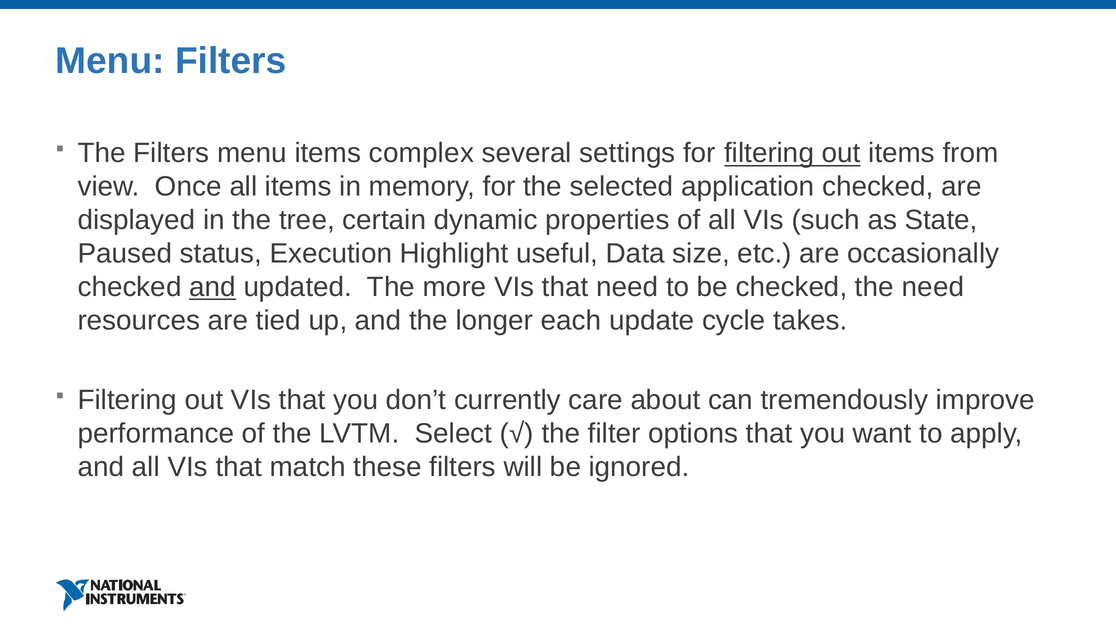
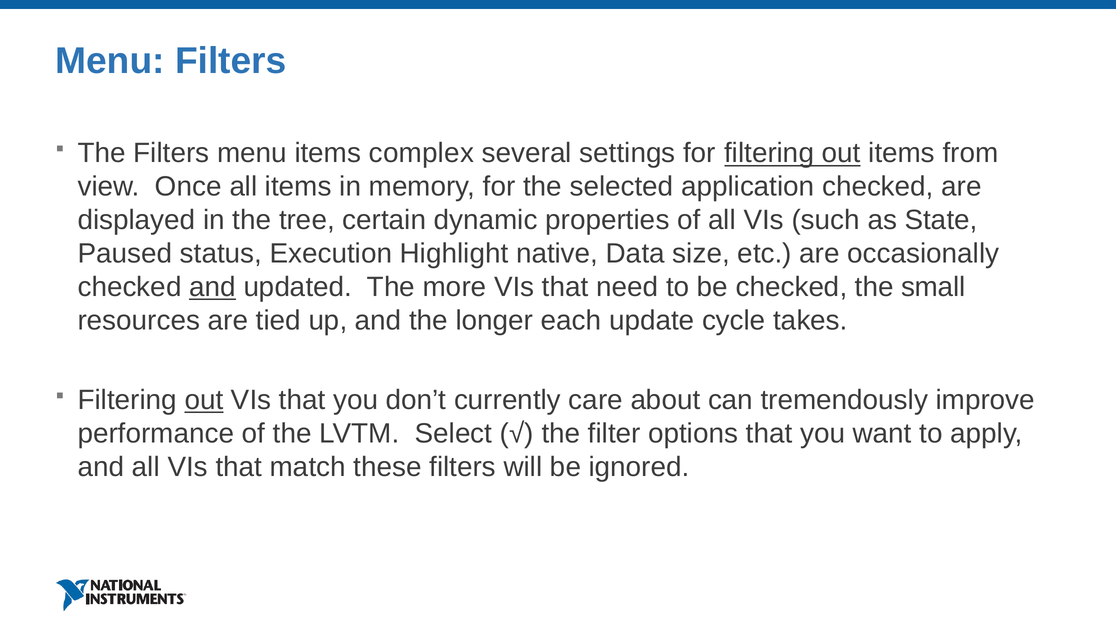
useful: useful -> native
the need: need -> small
out at (204, 400) underline: none -> present
